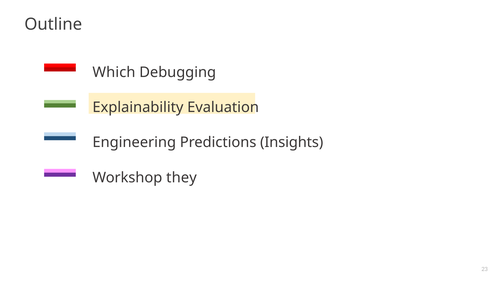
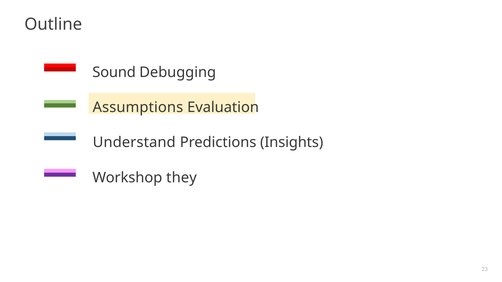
Which: Which -> Sound
Explainability: Explainability -> Assumptions
Engineering: Engineering -> Understand
